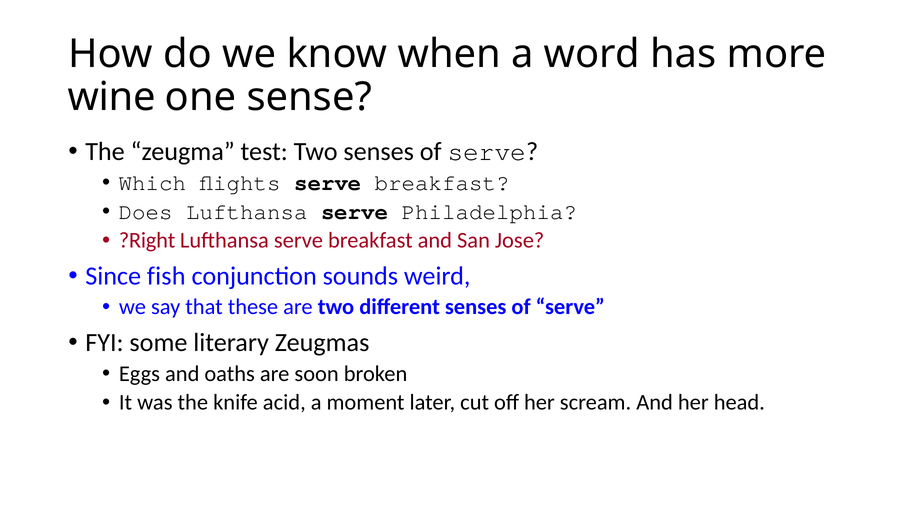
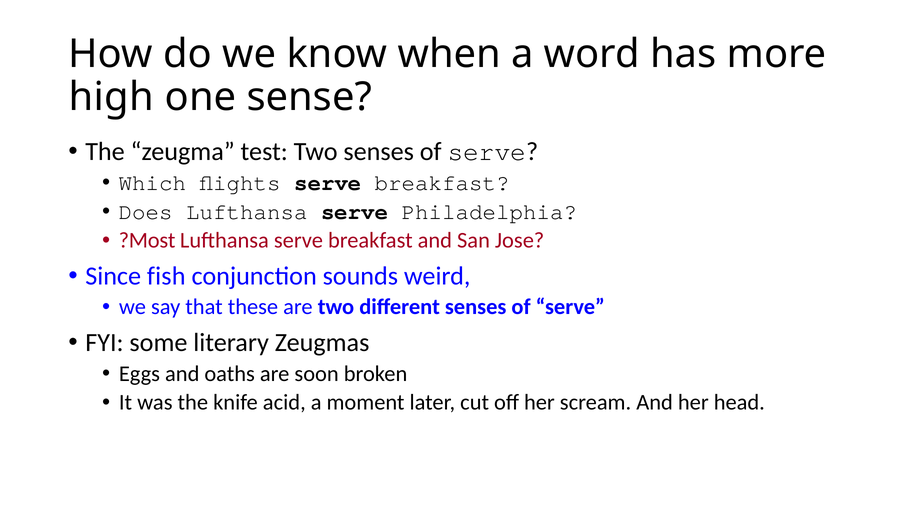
wine: wine -> high
?Right: ?Right -> ?Most
